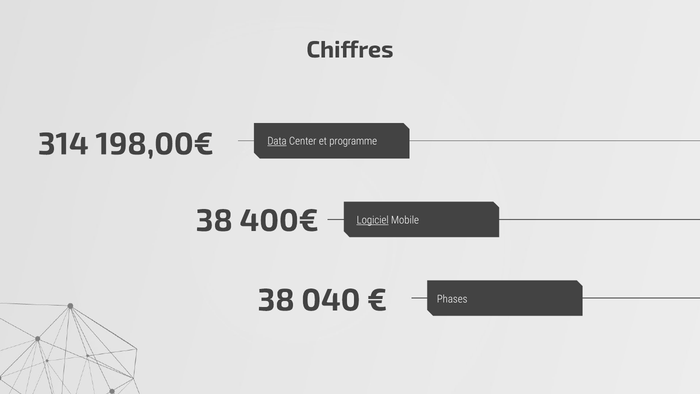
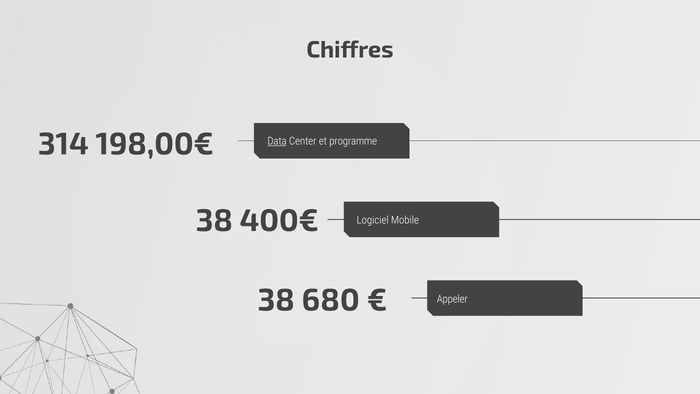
Logiciel underline: present -> none
040: 040 -> 680
Phases: Phases -> Appeler
